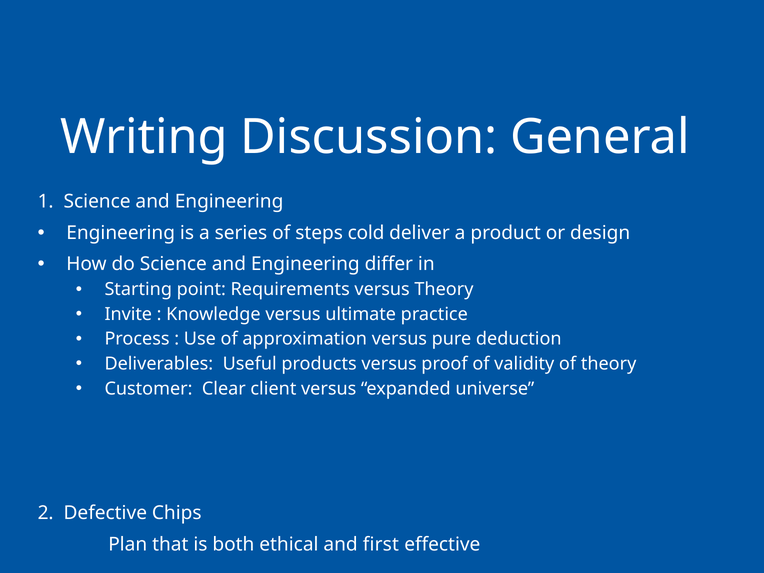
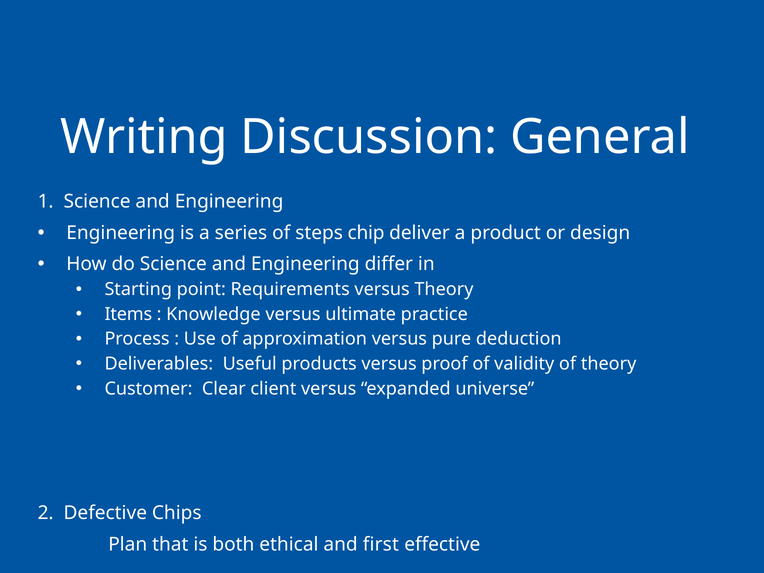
cold: cold -> chip
Invite: Invite -> Items
